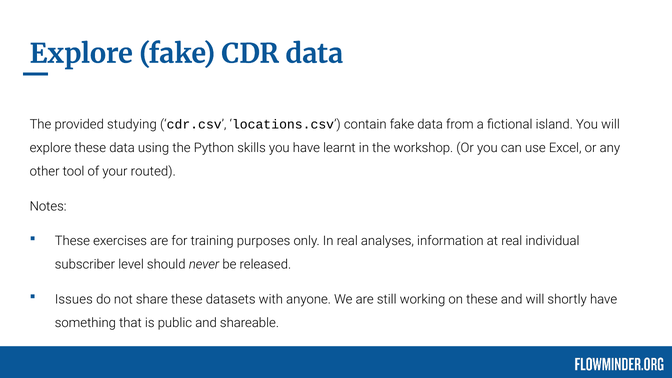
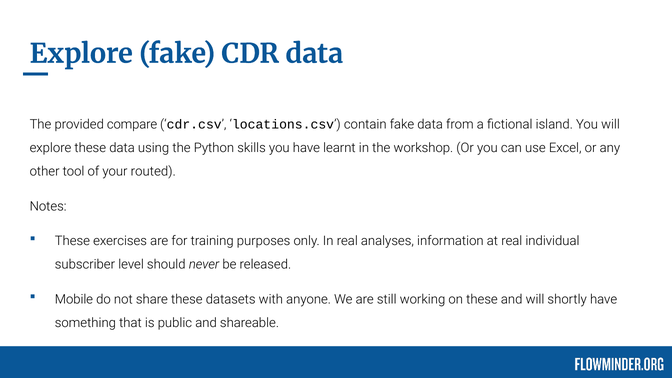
studying: studying -> compare
Issues: Issues -> Mobile
